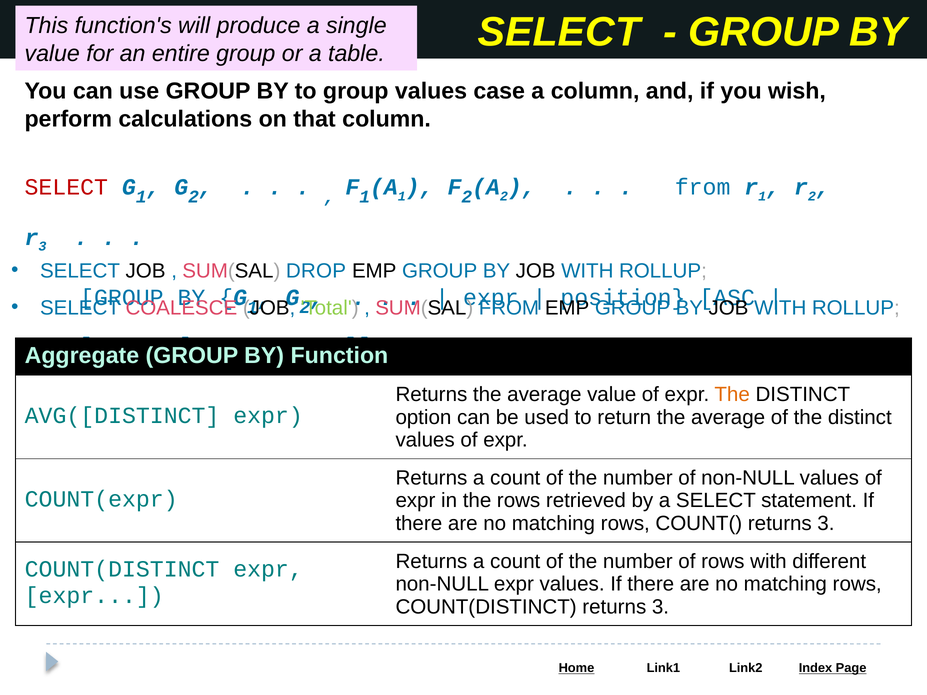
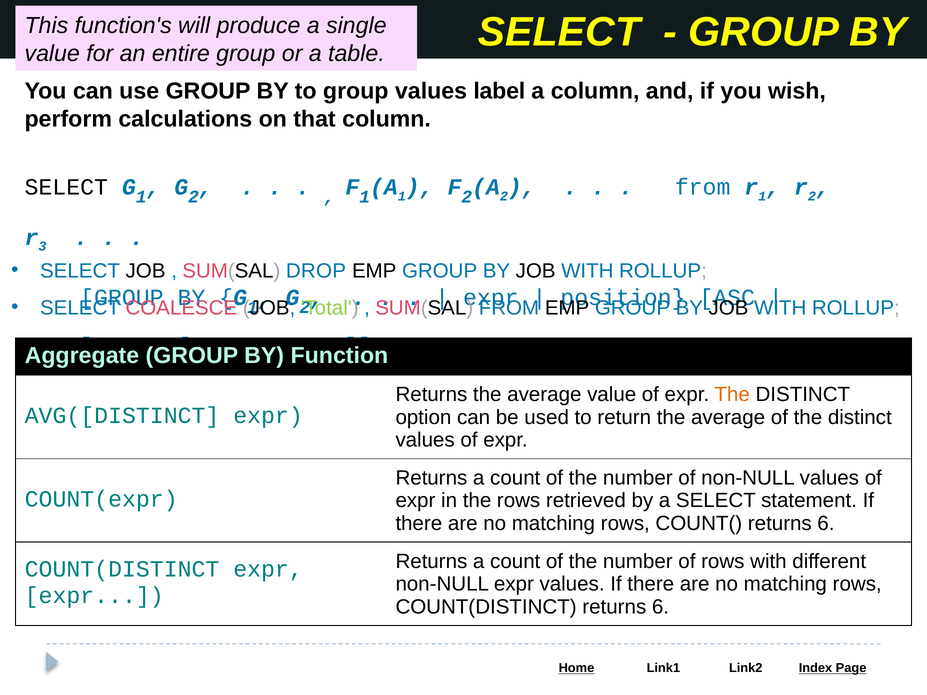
case: case -> label
SELECT at (66, 187) colour: red -> black
COUNT( returns 3: 3 -> 6
COUNT(DISTINCT returns 3: 3 -> 6
